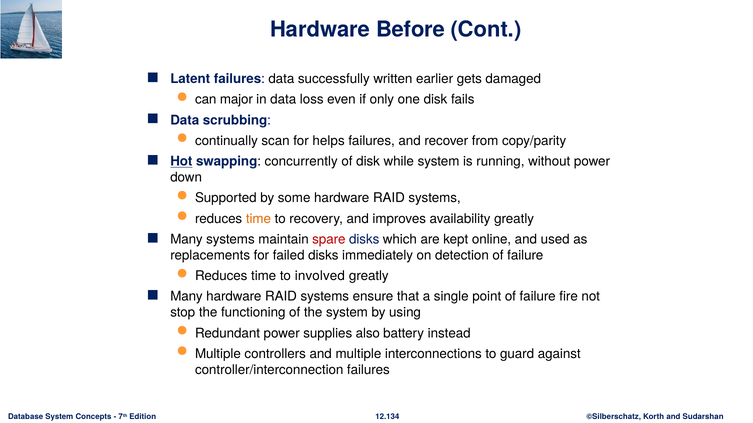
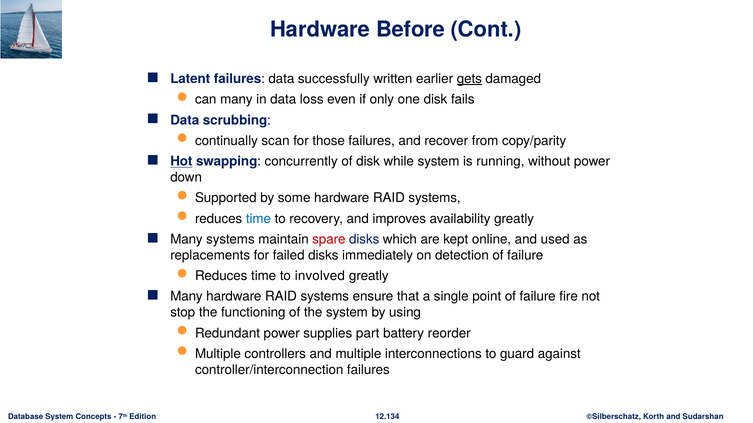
gets underline: none -> present
can major: major -> many
helps: helps -> those
time at (258, 219) colour: orange -> blue
also: also -> part
instead: instead -> reorder
